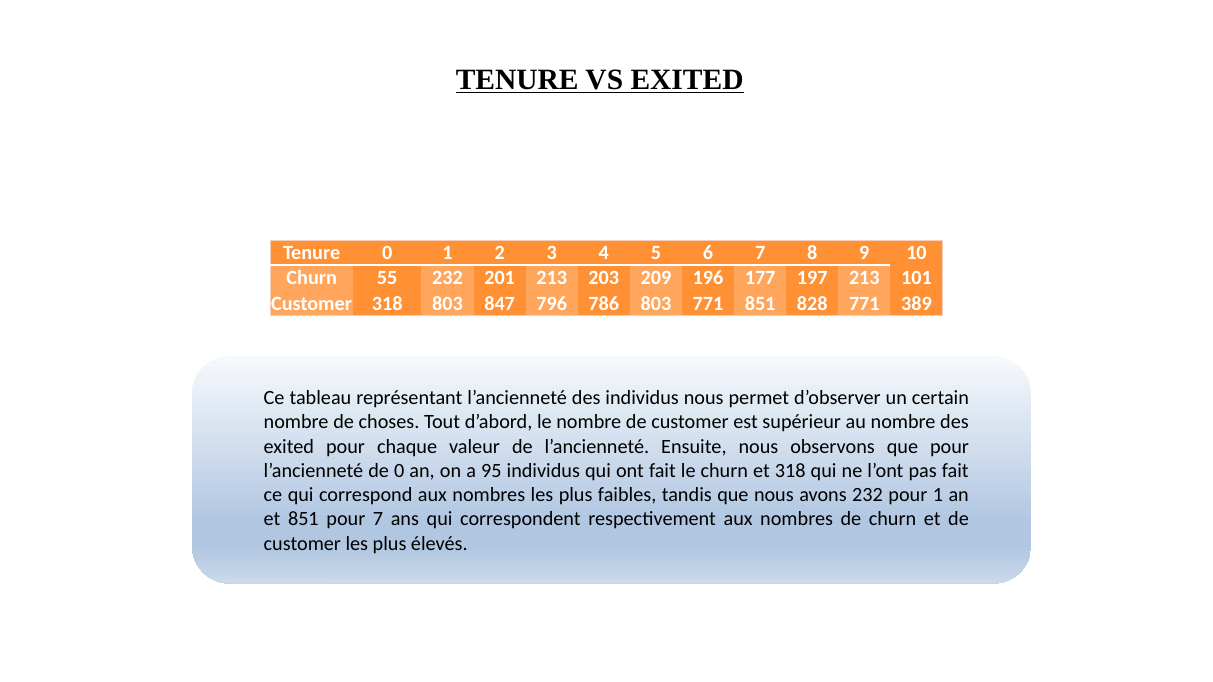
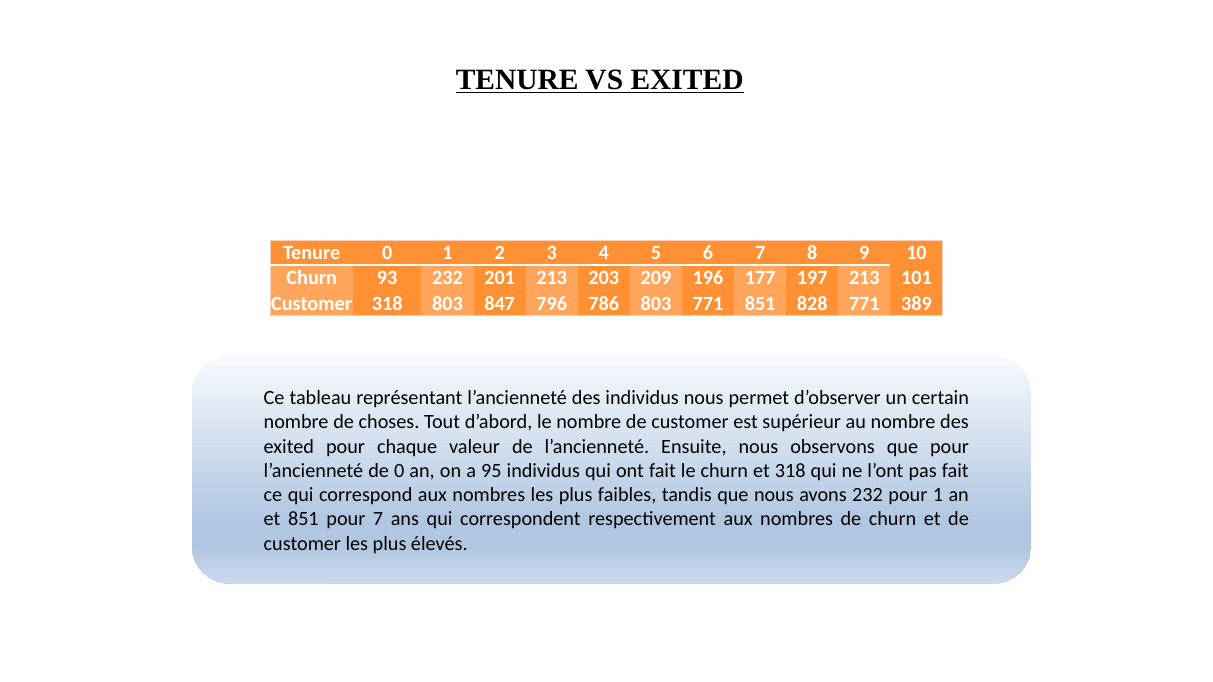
55: 55 -> 93
